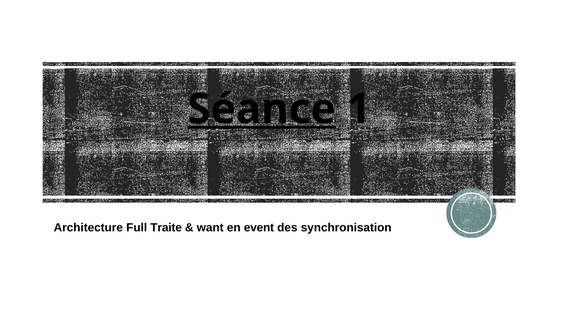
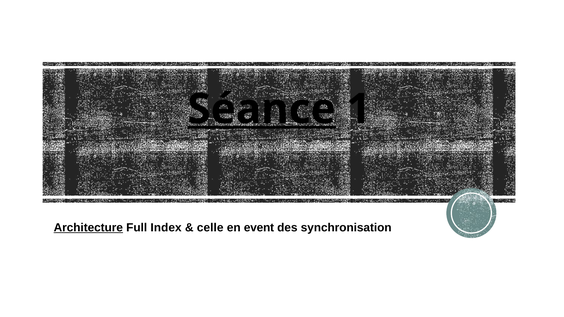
Architecture underline: none -> present
Traite: Traite -> Index
want: want -> celle
